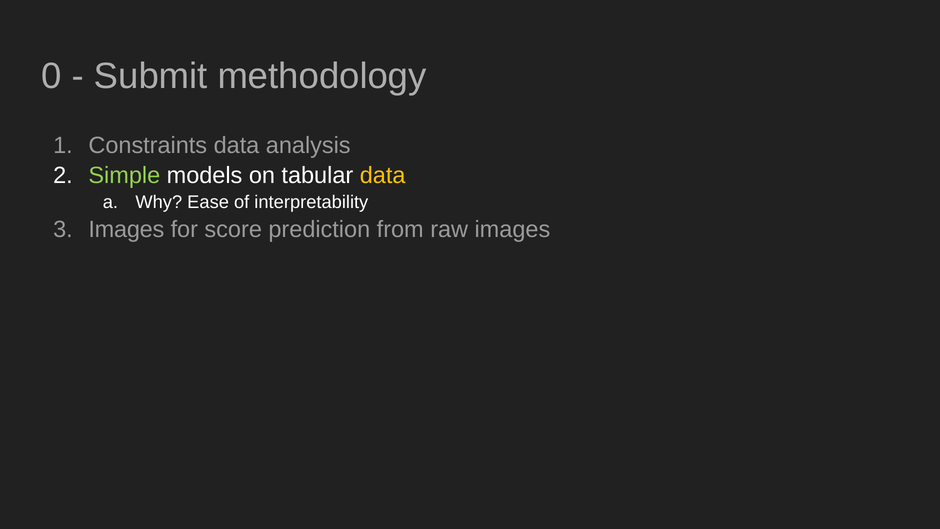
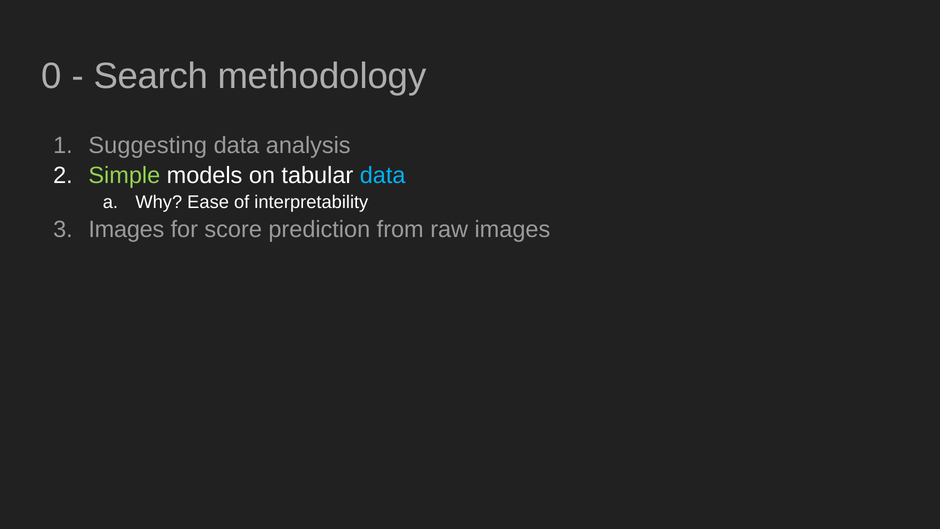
Submit: Submit -> Search
Constraints: Constraints -> Suggesting
data at (383, 176) colour: yellow -> light blue
